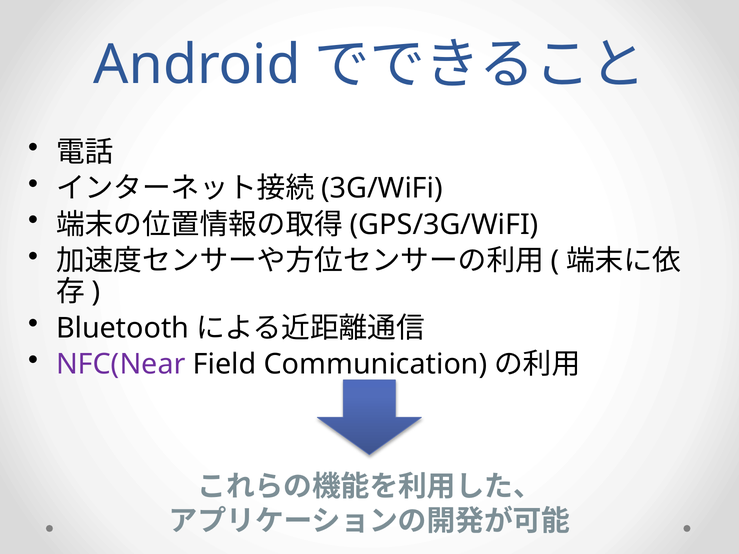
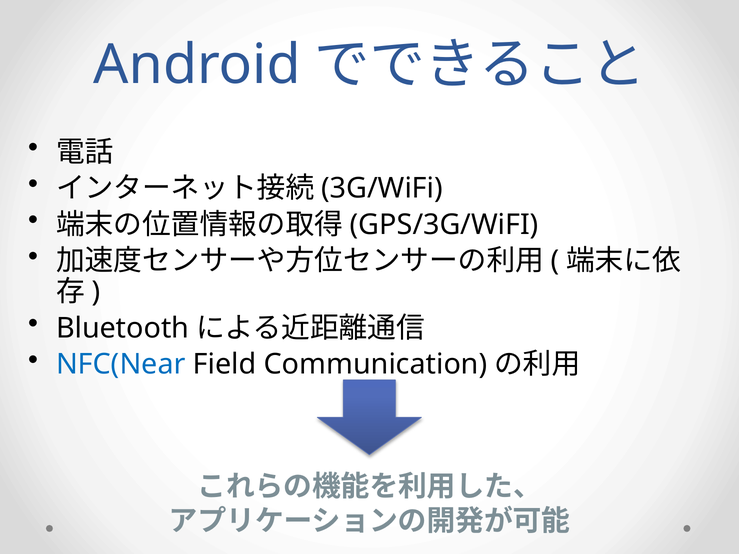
NFC(Near colour: purple -> blue
